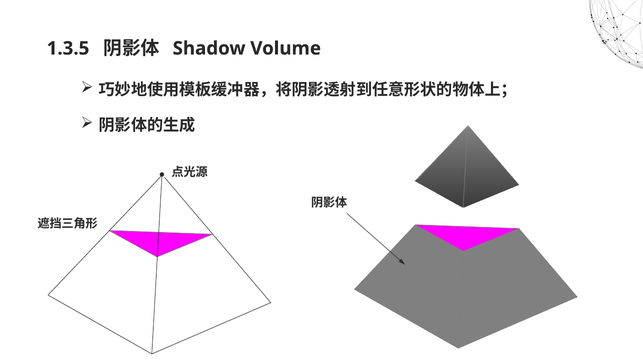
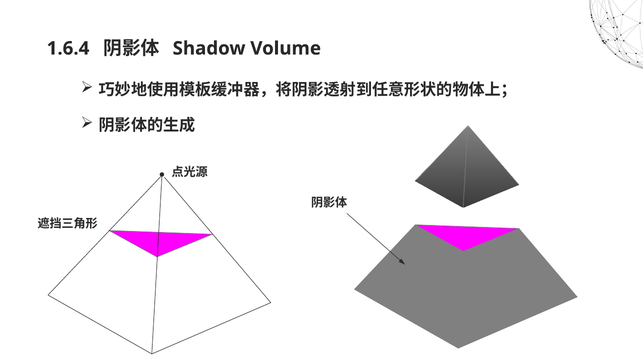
1.3.5: 1.3.5 -> 1.6.4
